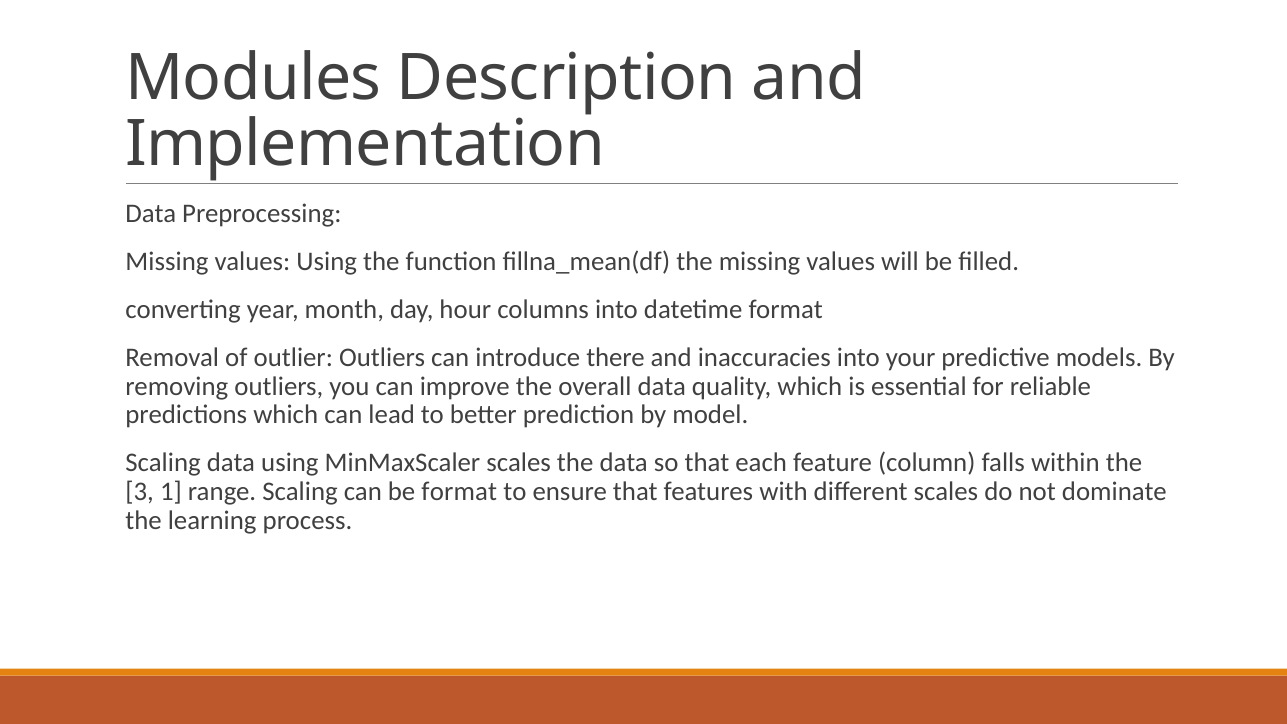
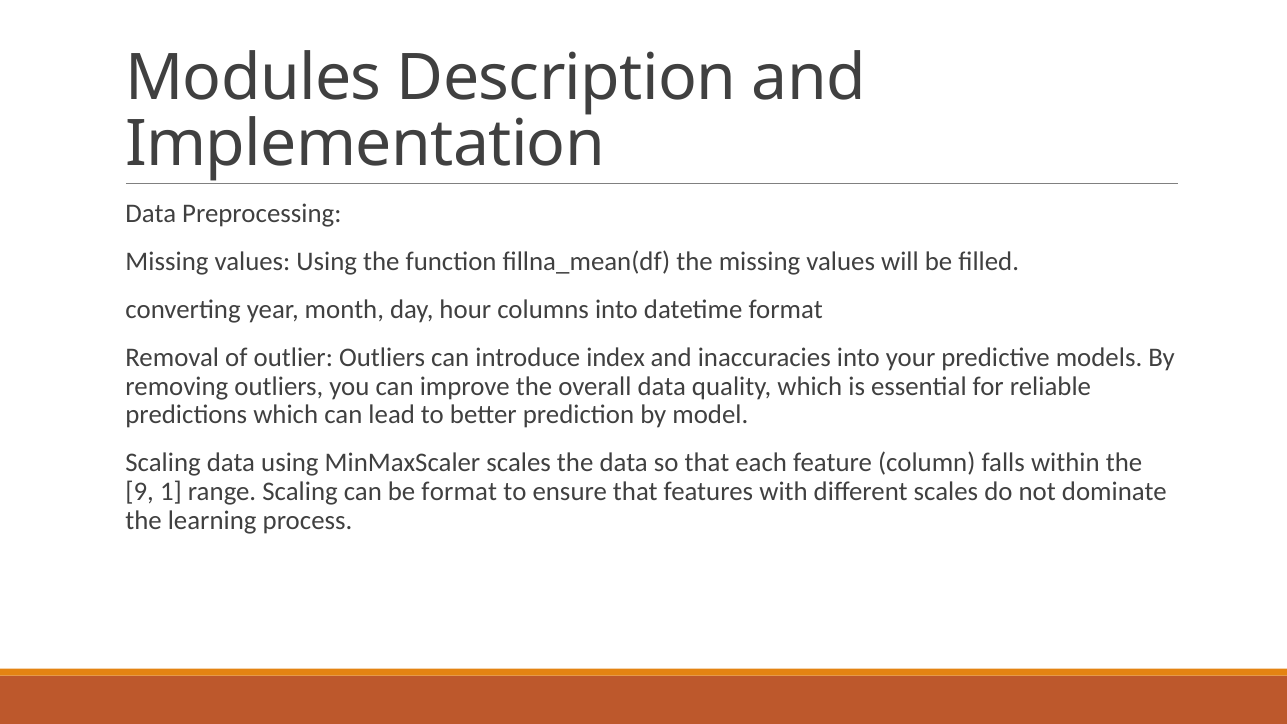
there: there -> index
3: 3 -> 9
